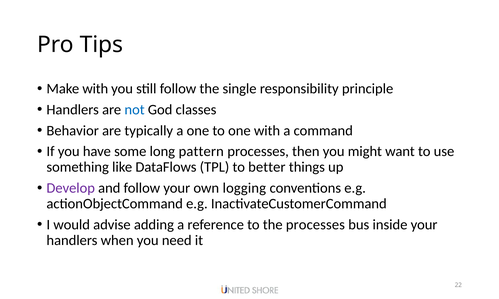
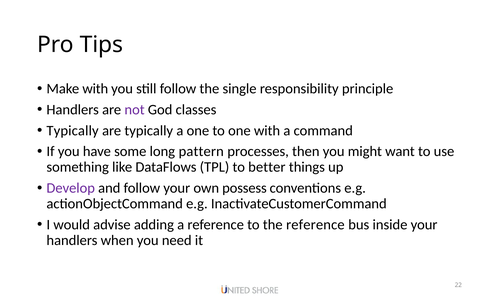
not colour: blue -> purple
Behavior at (73, 131): Behavior -> Typically
logging: logging -> possess
the processes: processes -> reference
